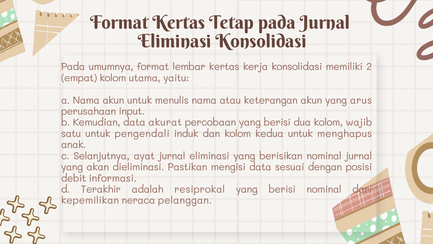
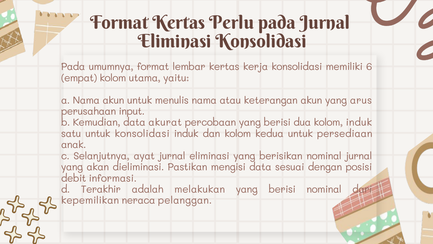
Tetap: Tetap -> Perlu
2: 2 -> 6
kolom wajib: wajib -> induk
untuk pengendali: pengendali -> konsolidasi
menghapus: menghapus -> persediaan
resiprokal: resiprokal -> melakukan
